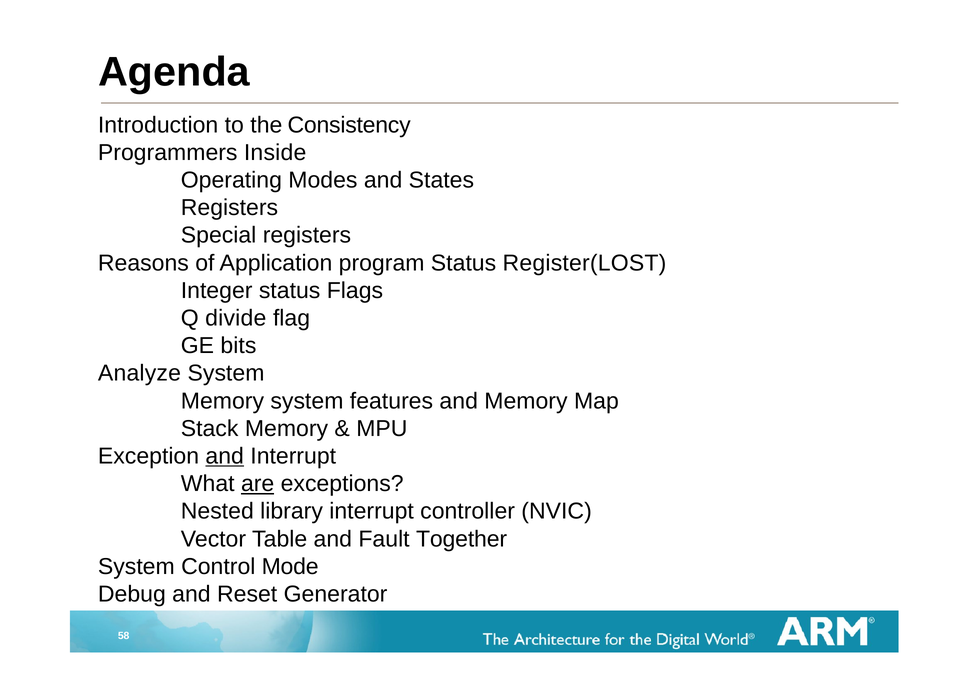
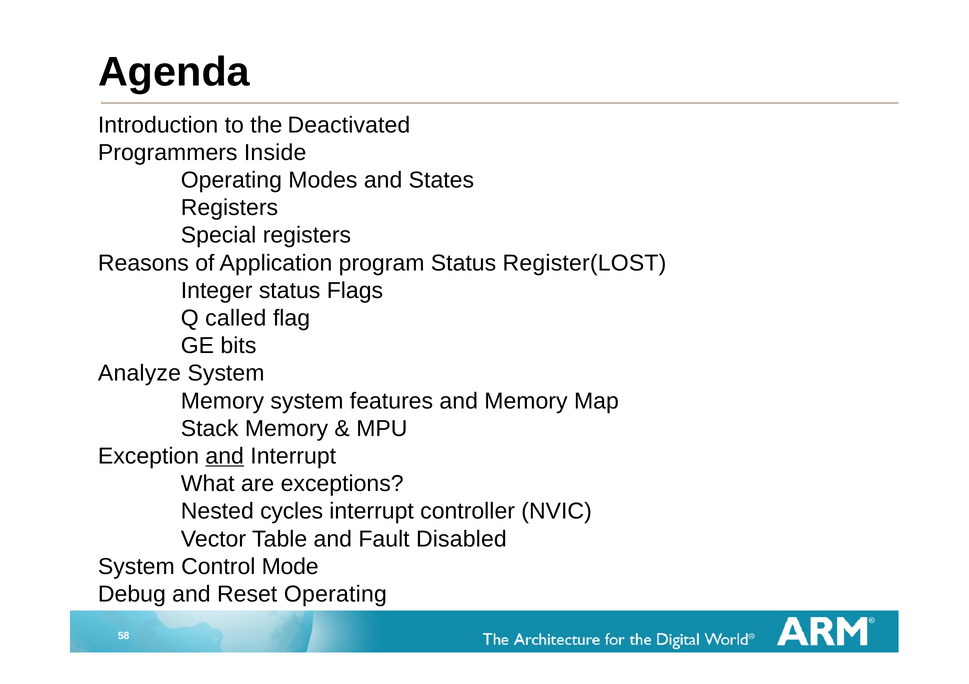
Consistency: Consistency -> Deactivated
divide: divide -> called
are underline: present -> none
library: library -> cycles
Together: Together -> Disabled
Reset Generator: Generator -> Operating
